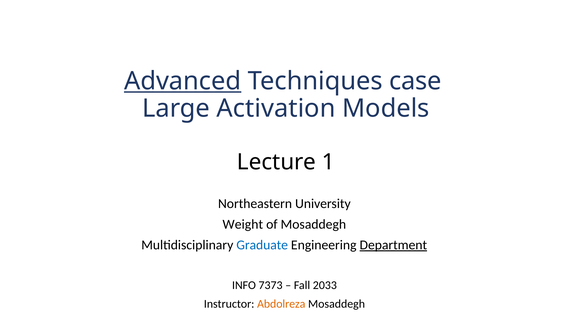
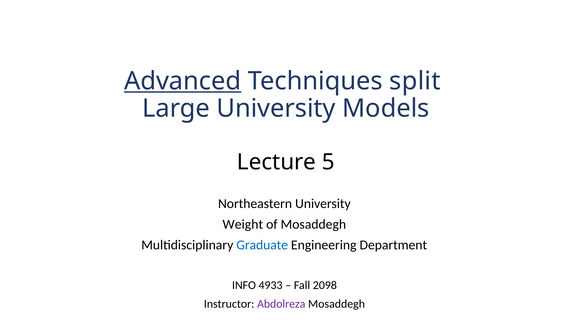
case: case -> split
Large Activation: Activation -> University
1: 1 -> 5
Department underline: present -> none
7373: 7373 -> 4933
2033: 2033 -> 2098
Abdolreza colour: orange -> purple
